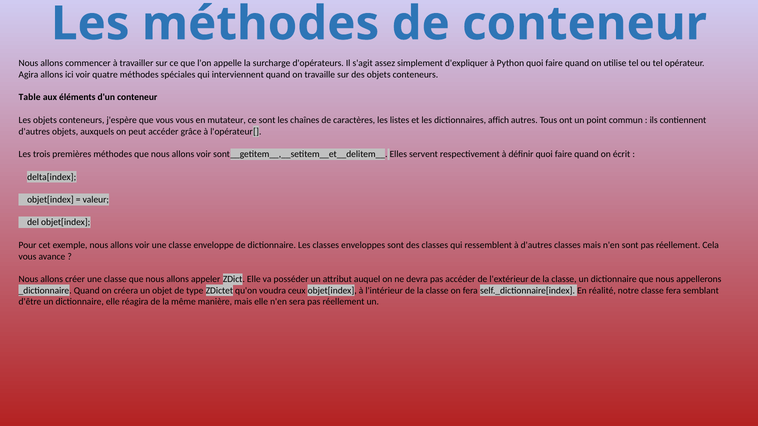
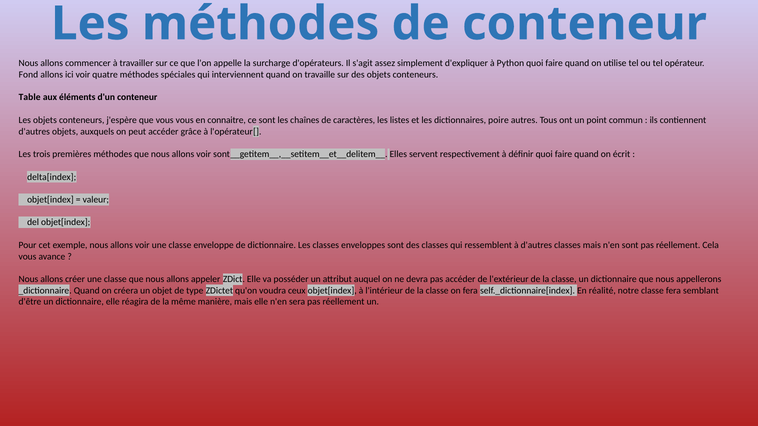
Agira: Agira -> Fond
mutateur: mutateur -> connaitre
affich: affich -> poire
